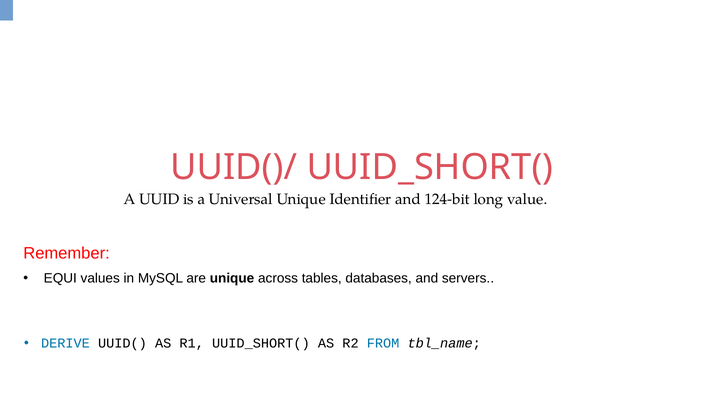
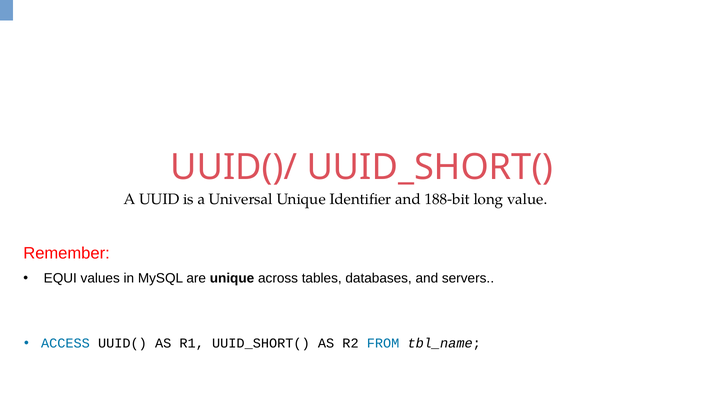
124-bit: 124-bit -> 188-bit
DERIVE: DERIVE -> ACCESS
